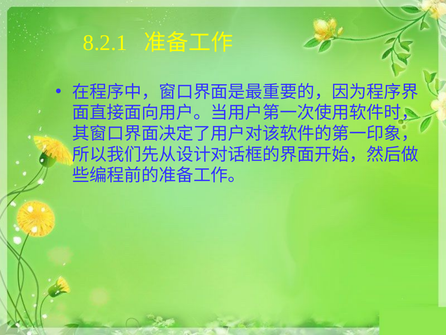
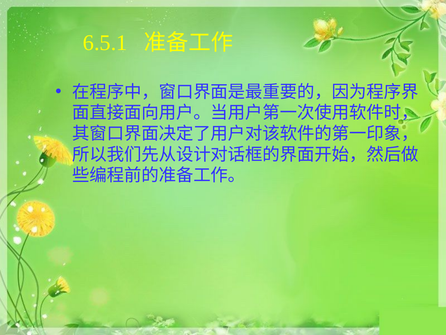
8.2.1: 8.2.1 -> 6.5.1
